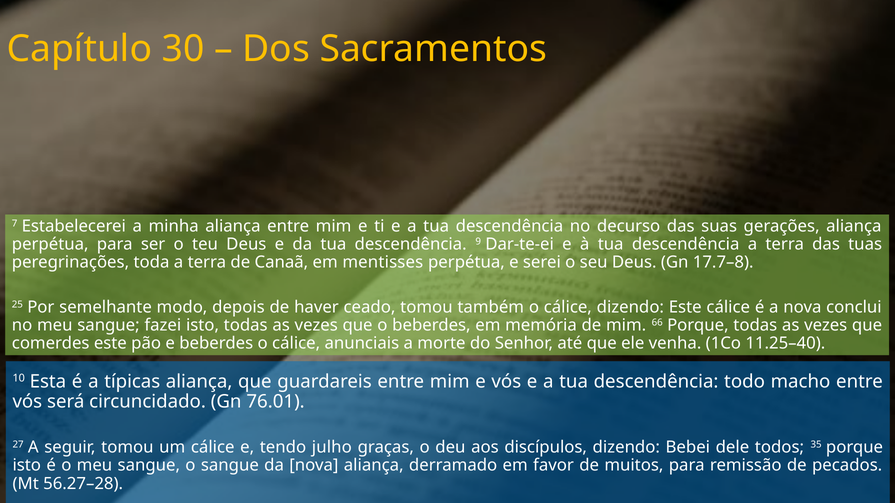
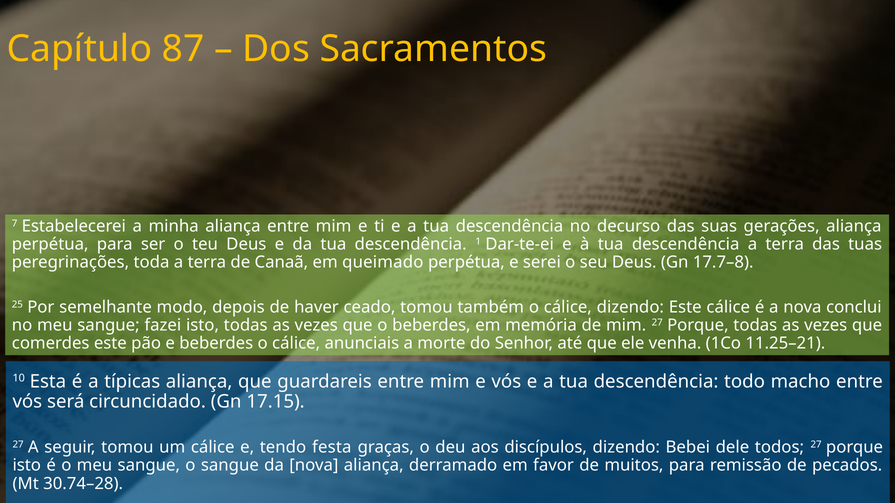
30: 30 -> 87
9: 9 -> 1
mentisses: mentisses -> queimado
mim 66: 66 -> 27
11.25–40: 11.25–40 -> 11.25–21
76.01: 76.01 -> 17.15
julho: julho -> festa
todos 35: 35 -> 27
56.27–28: 56.27–28 -> 30.74–28
